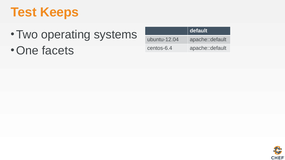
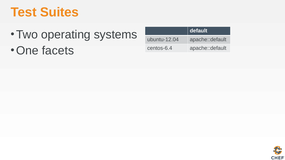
Keeps: Keeps -> Suites
